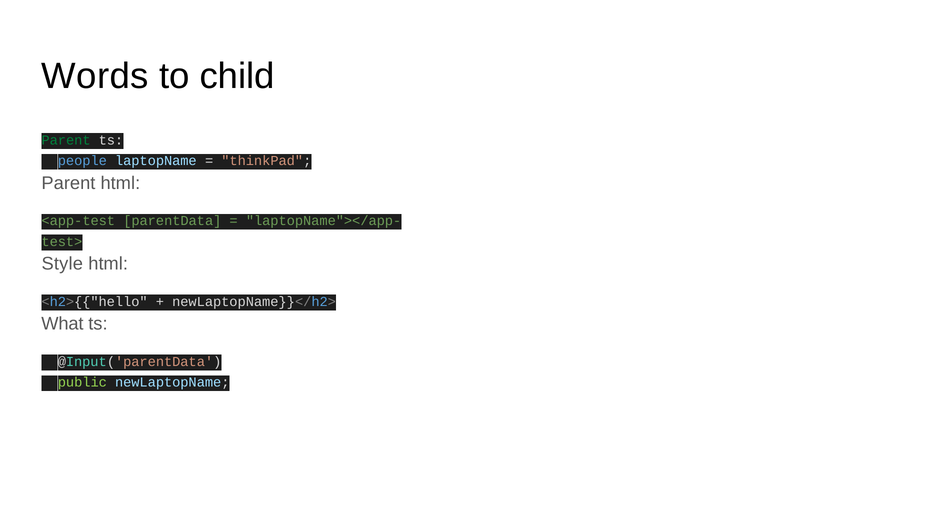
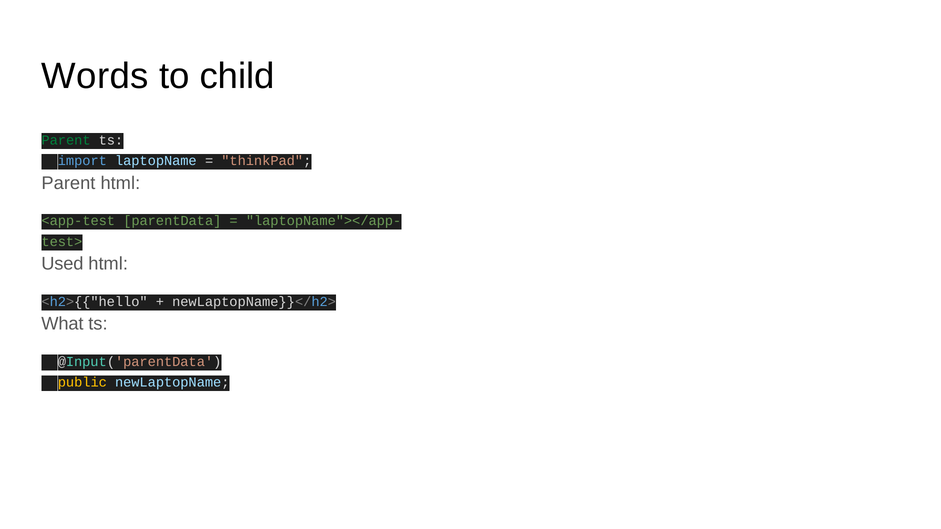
people: people -> import
Style: Style -> Used
public colour: light green -> yellow
